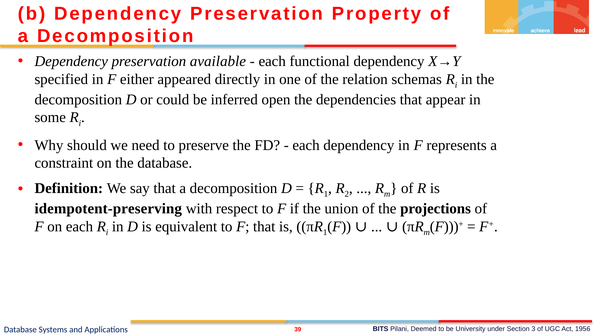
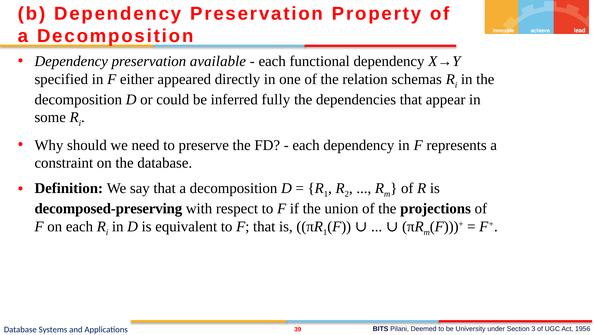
open: open -> fully
idempotent-preserving: idempotent-preserving -> decomposed-preserving
